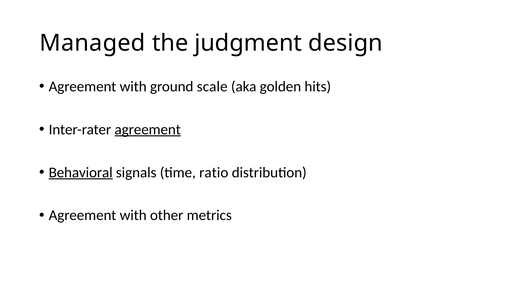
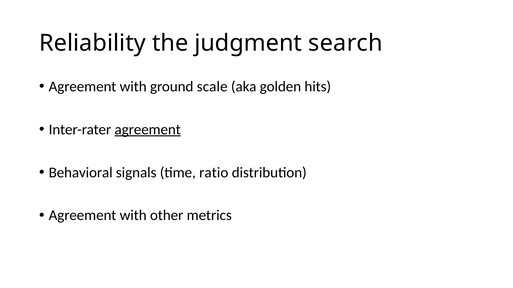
Managed: Managed -> Reliability
design: design -> search
Behavioral underline: present -> none
